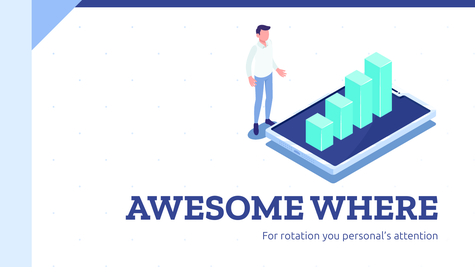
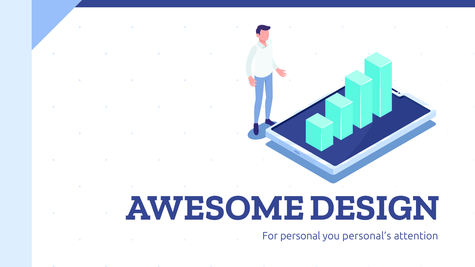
WHERE: WHERE -> DESIGN
rotation: rotation -> personal
